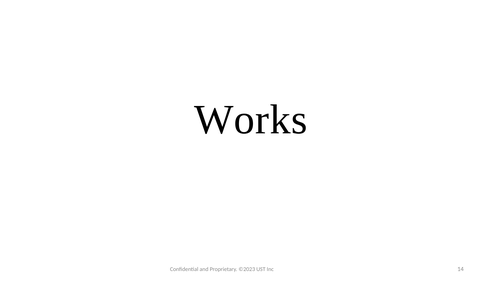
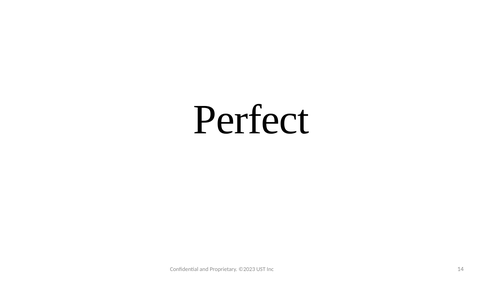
Works: Works -> Perfect
